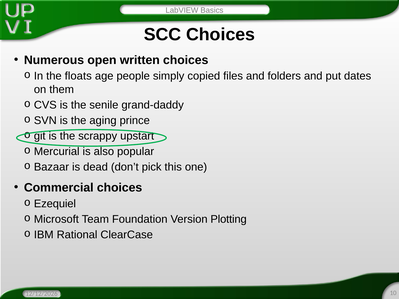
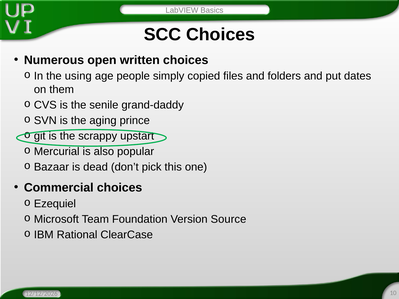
floats: floats -> using
Plotting: Plotting -> Source
